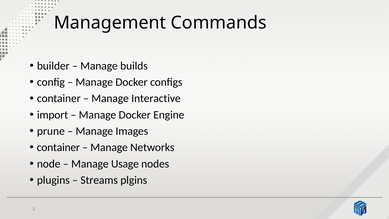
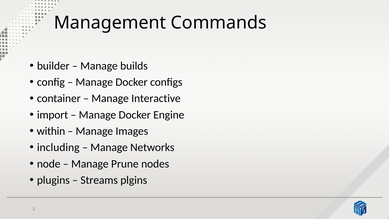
prune: prune -> within
container at (58, 147): container -> including
Usage: Usage -> Prune
